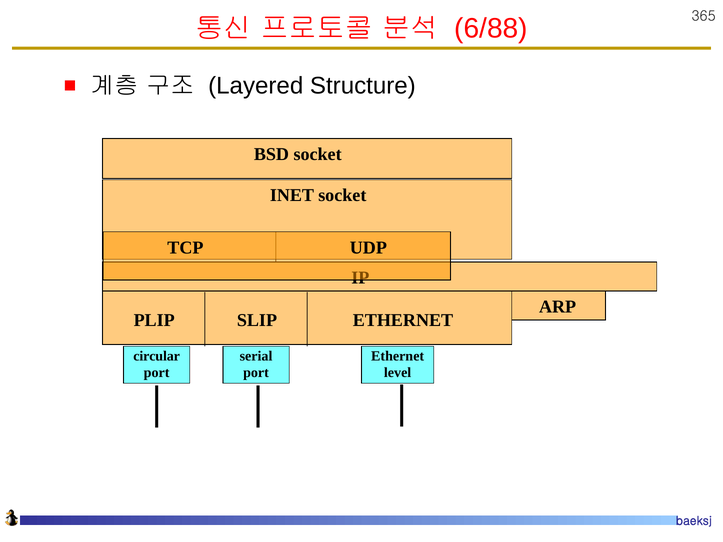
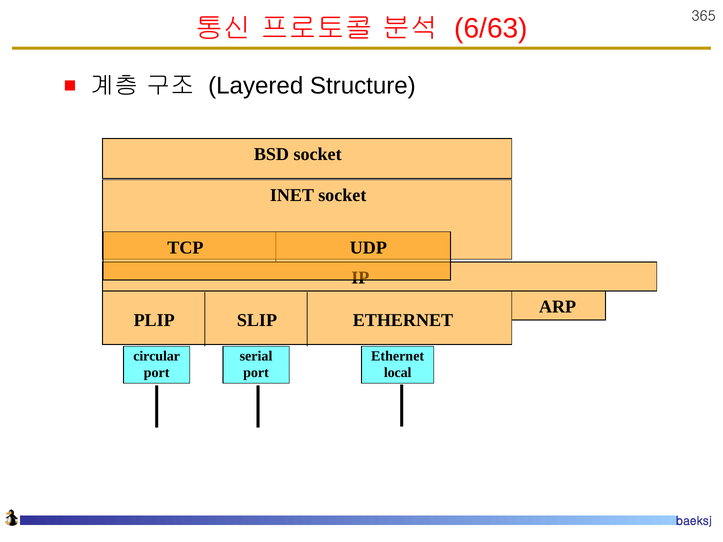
6/88: 6/88 -> 6/63
level: level -> local
